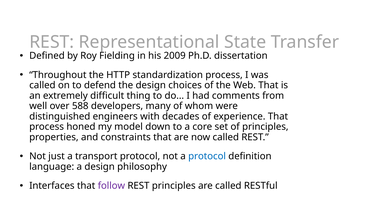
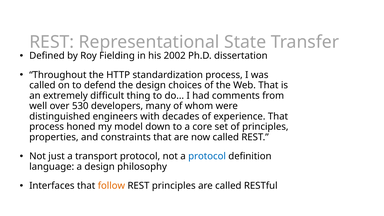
2009: 2009 -> 2002
588: 588 -> 530
follow colour: purple -> orange
